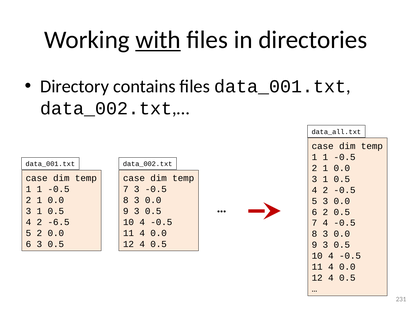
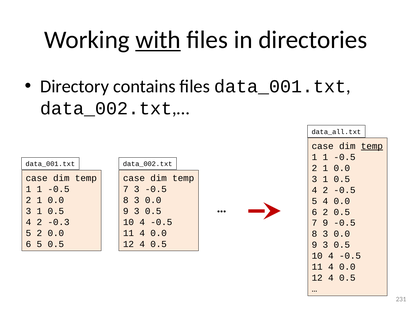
temp at (372, 146) underline: none -> present
5 3: 3 -> 4
-6.5: -6.5 -> -0.3
7 4: 4 -> 9
6 3: 3 -> 5
